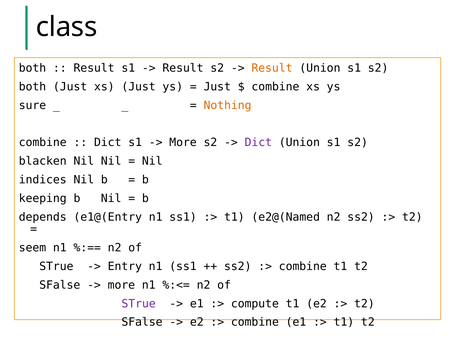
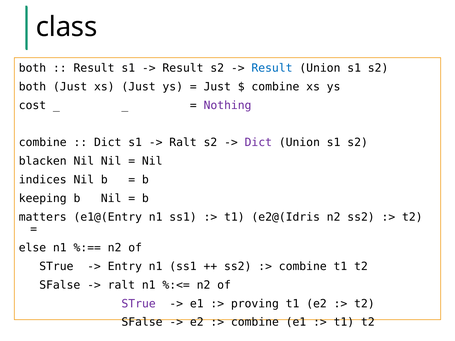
Result at (272, 68) colour: orange -> blue
sure: sure -> cost
Nothing colour: orange -> purple
More at (183, 143): More -> Ralt
depends: depends -> matters
e2@(Named: e2@(Named -> e2@(Idris
seem: seem -> else
more at (121, 285): more -> ralt
compute: compute -> proving
